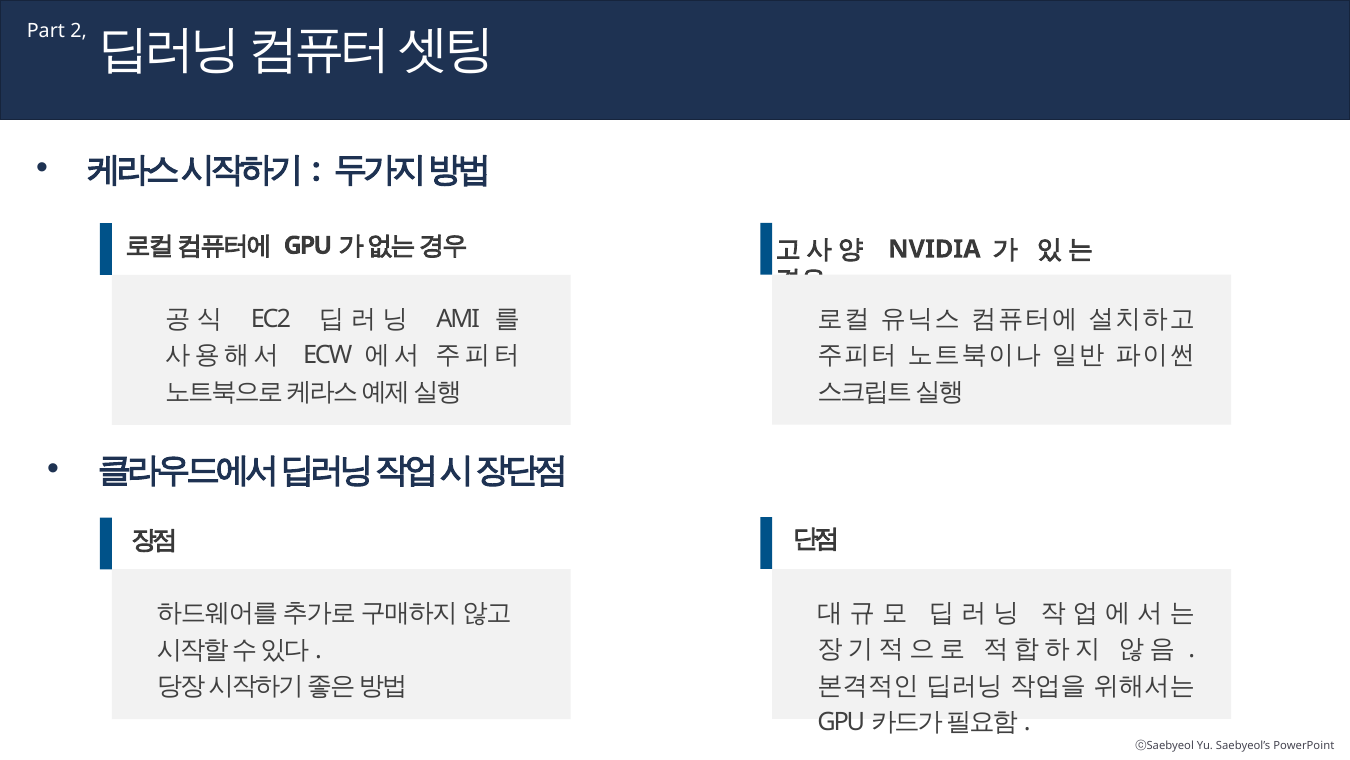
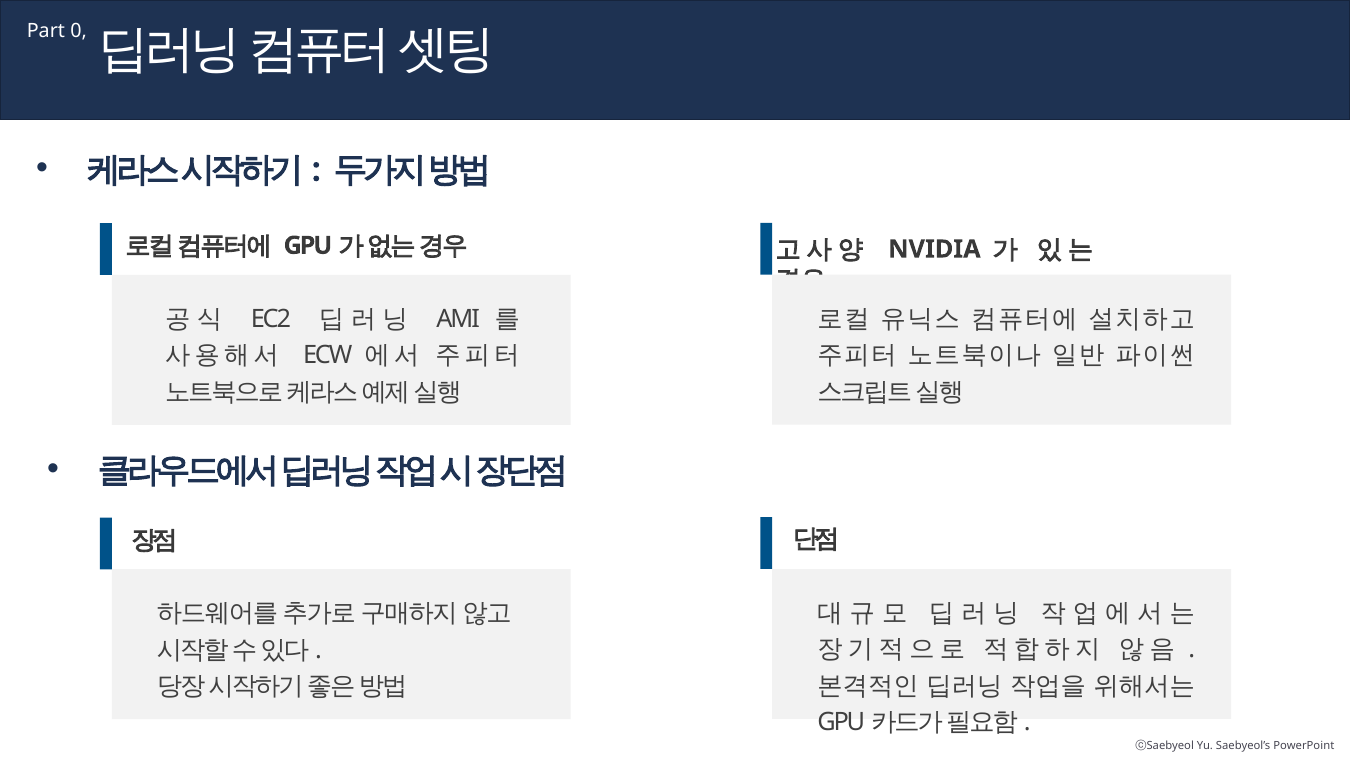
2: 2 -> 0
